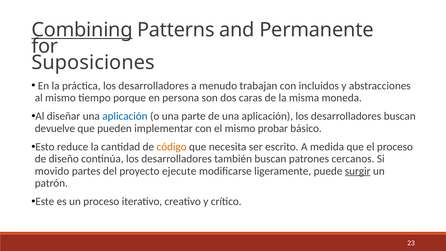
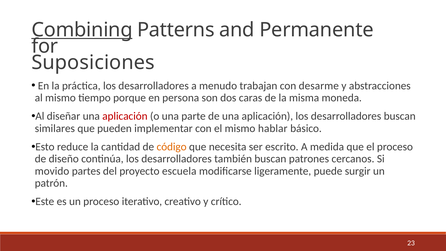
incluidos: incluidos -> desarme
aplicación at (125, 116) colour: blue -> red
devuelve: devuelve -> similares
probar: probar -> hablar
ejecute: ejecute -> escuela
surgir underline: present -> none
